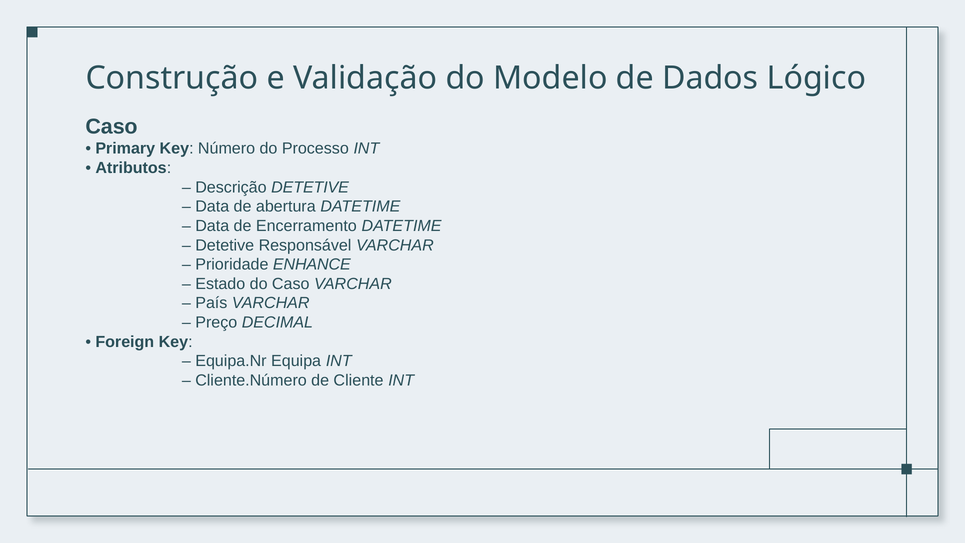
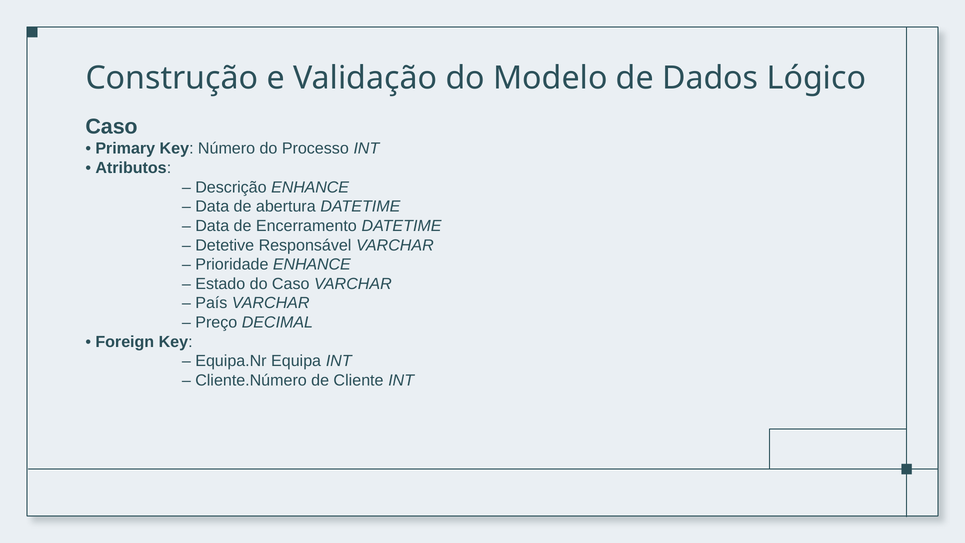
Descrição DETETIVE: DETETIVE -> ENHANCE
